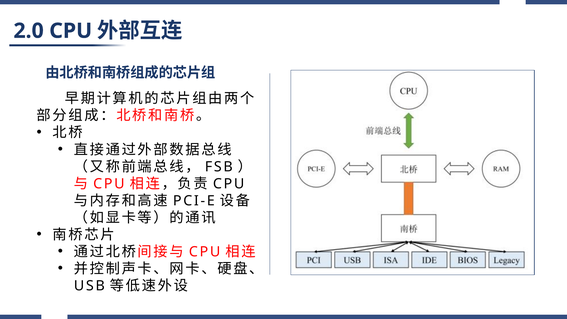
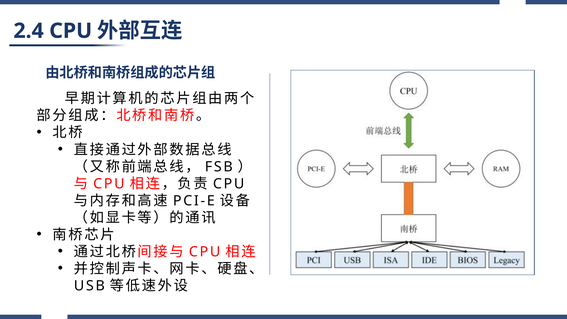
2.0: 2.0 -> 2.4
